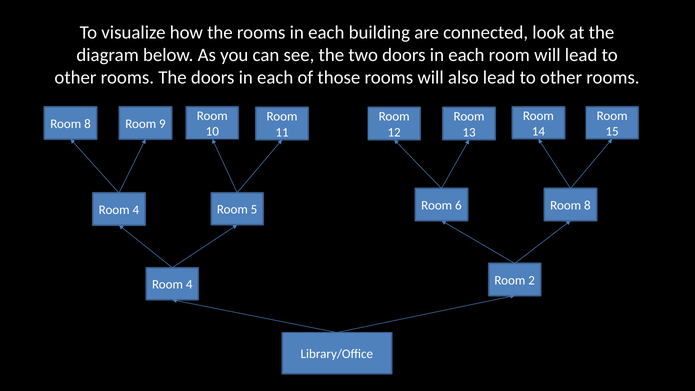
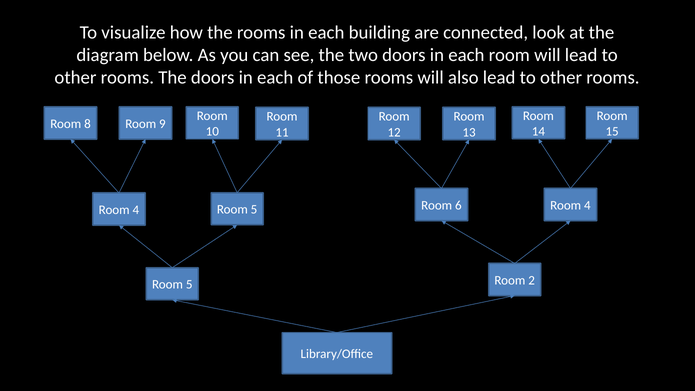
4 Room 8: 8 -> 4
4 at (189, 285): 4 -> 5
